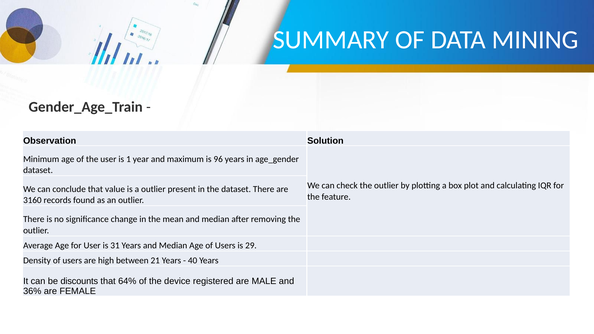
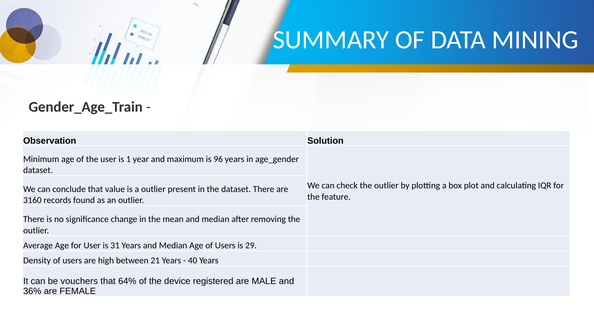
discounts: discounts -> vouchers
